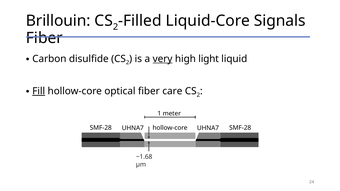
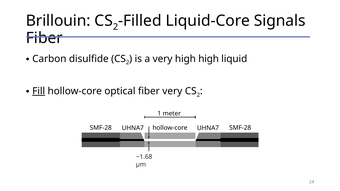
very at (163, 59) underline: present -> none
high light: light -> high
fiber care: care -> very
